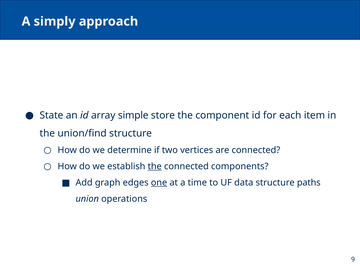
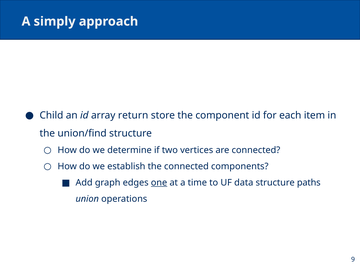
State: State -> Child
simple: simple -> return
the at (155, 166) underline: present -> none
